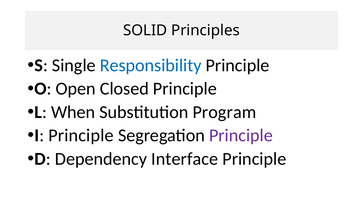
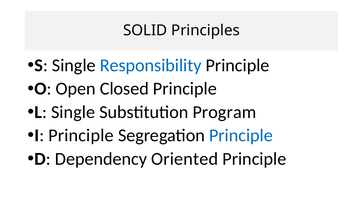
L When: When -> Single
Principle at (241, 136) colour: purple -> blue
Interface: Interface -> Oriented
